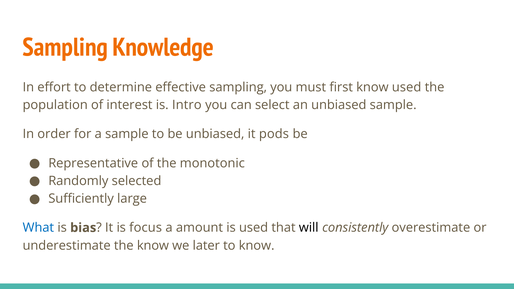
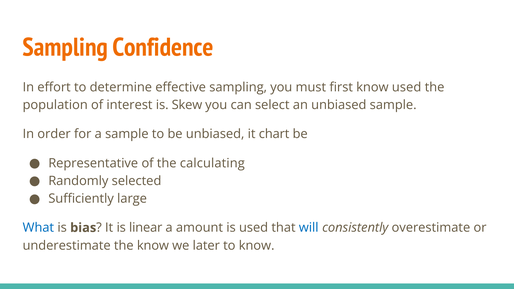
Knowledge: Knowledge -> Confidence
Intro: Intro -> Skew
pods: pods -> chart
monotonic: monotonic -> calculating
focus: focus -> linear
will colour: black -> blue
